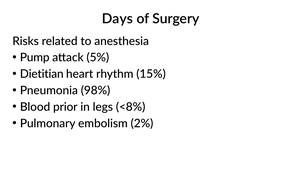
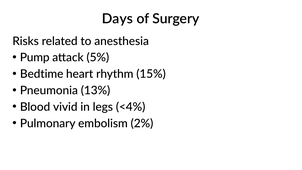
Dietitian: Dietitian -> Bedtime
98%: 98% -> 13%
prior: prior -> vivid
<8%: <8% -> <4%
